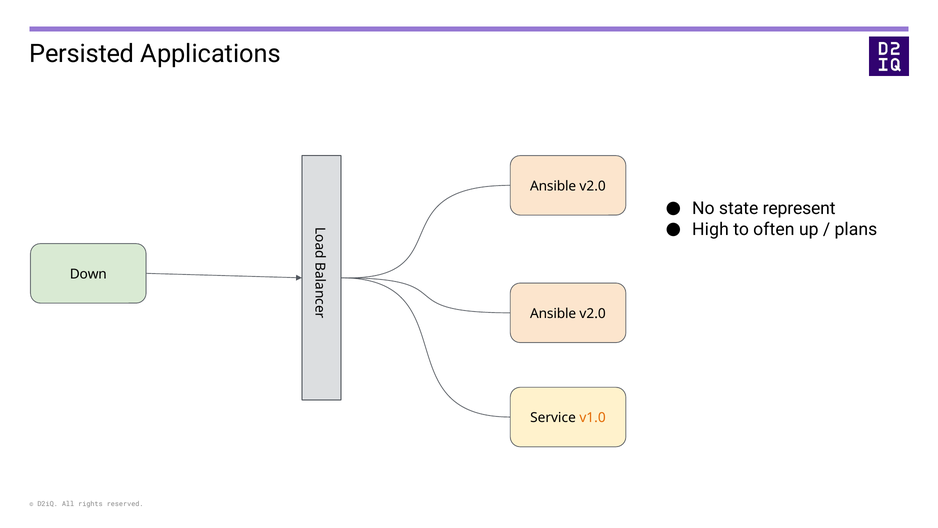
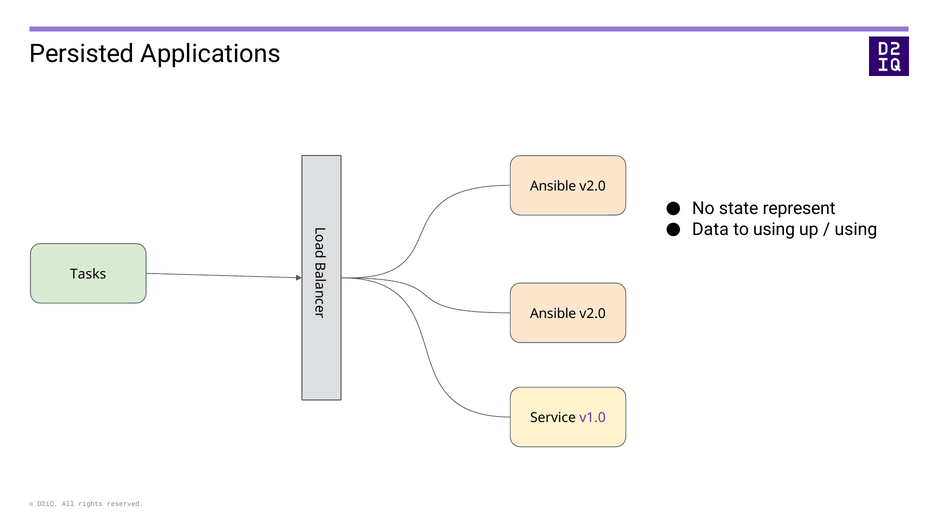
High: High -> Data
to often: often -> using
plans at (856, 229): plans -> using
Down: Down -> Tasks
v1.0 colour: orange -> purple
